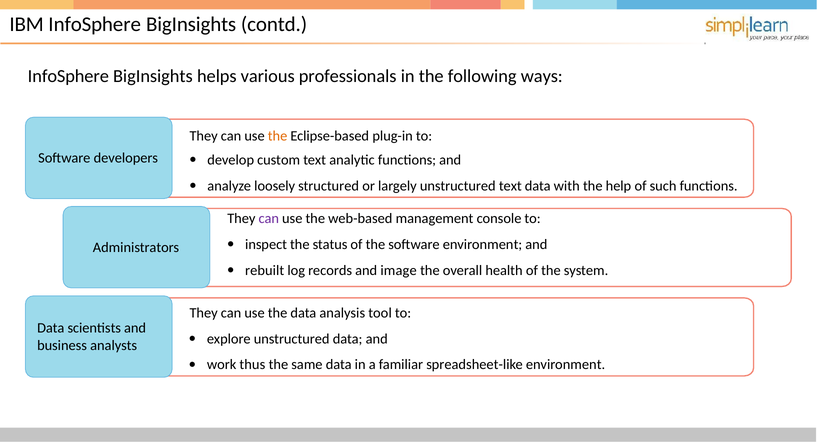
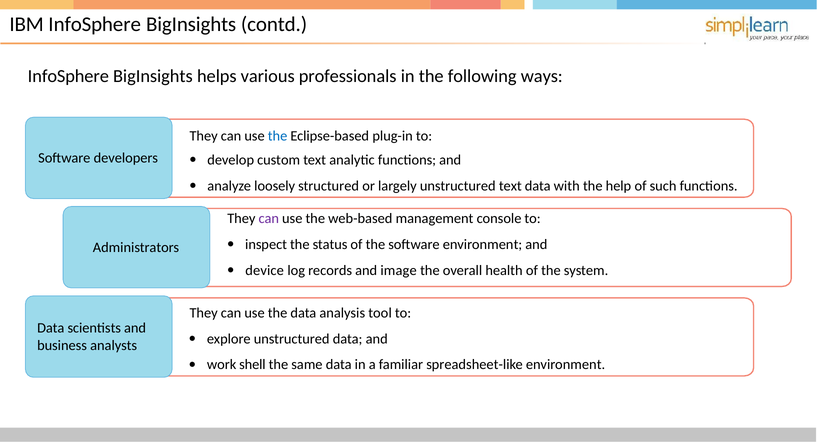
the at (278, 136) colour: orange -> blue
rebuilt: rebuilt -> device
thus: thus -> shell
